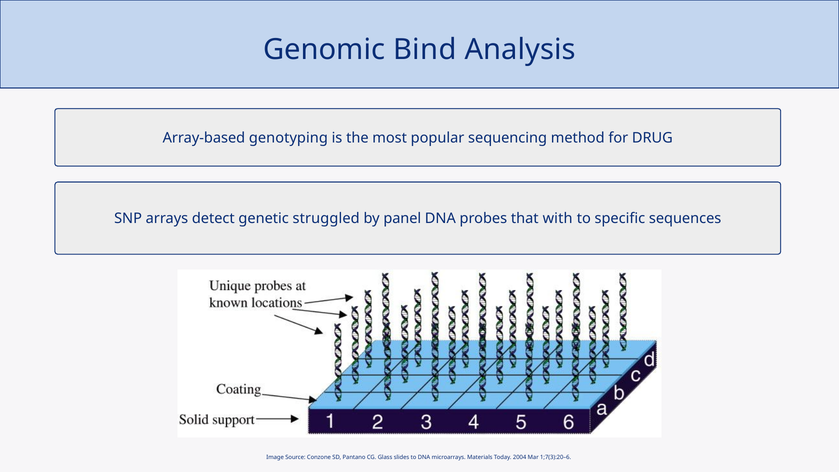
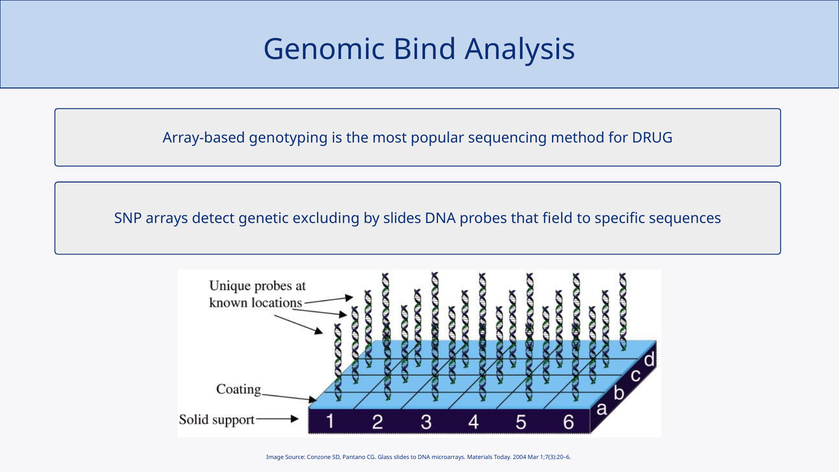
struggled: struggled -> excluding
by panel: panel -> slides
with: with -> field
